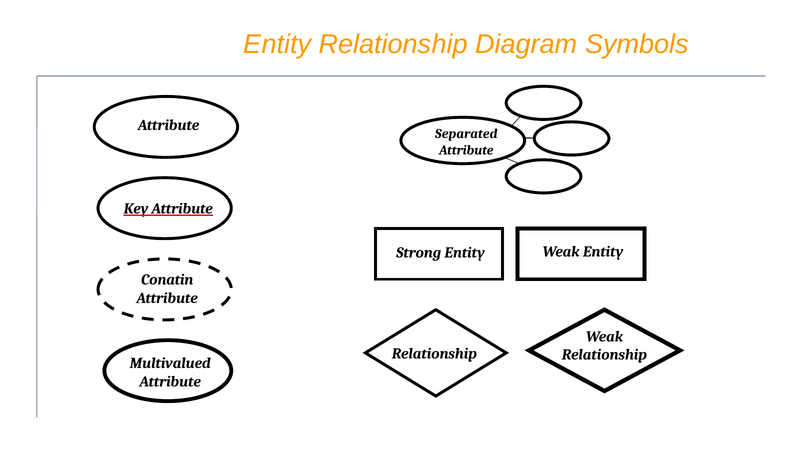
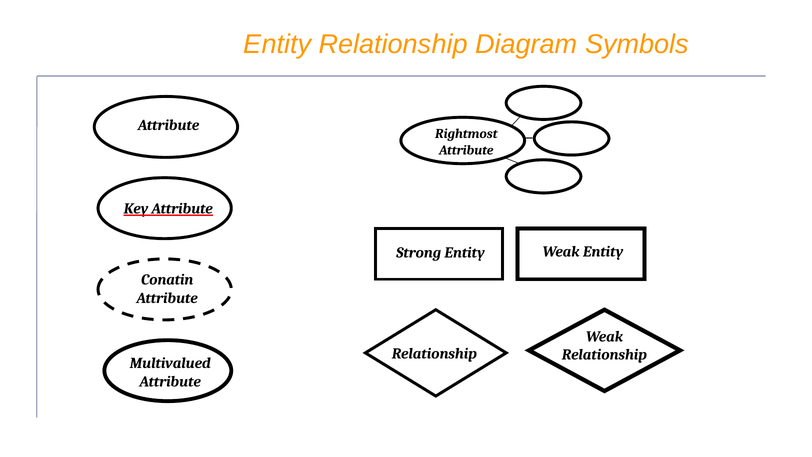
Separated: Separated -> Rightmost
